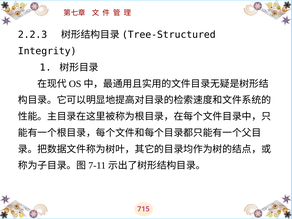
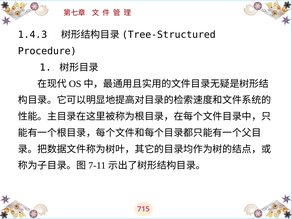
2.2.3: 2.2.3 -> 1.4.3
Integrity: Integrity -> Procedure
